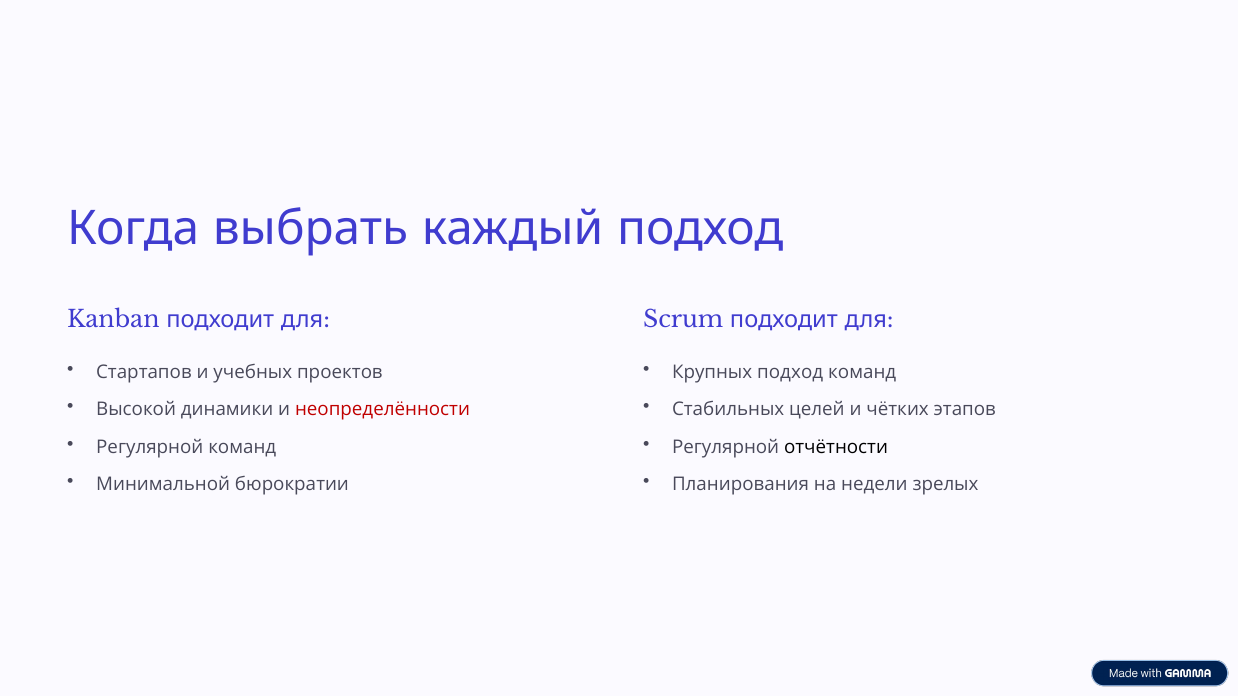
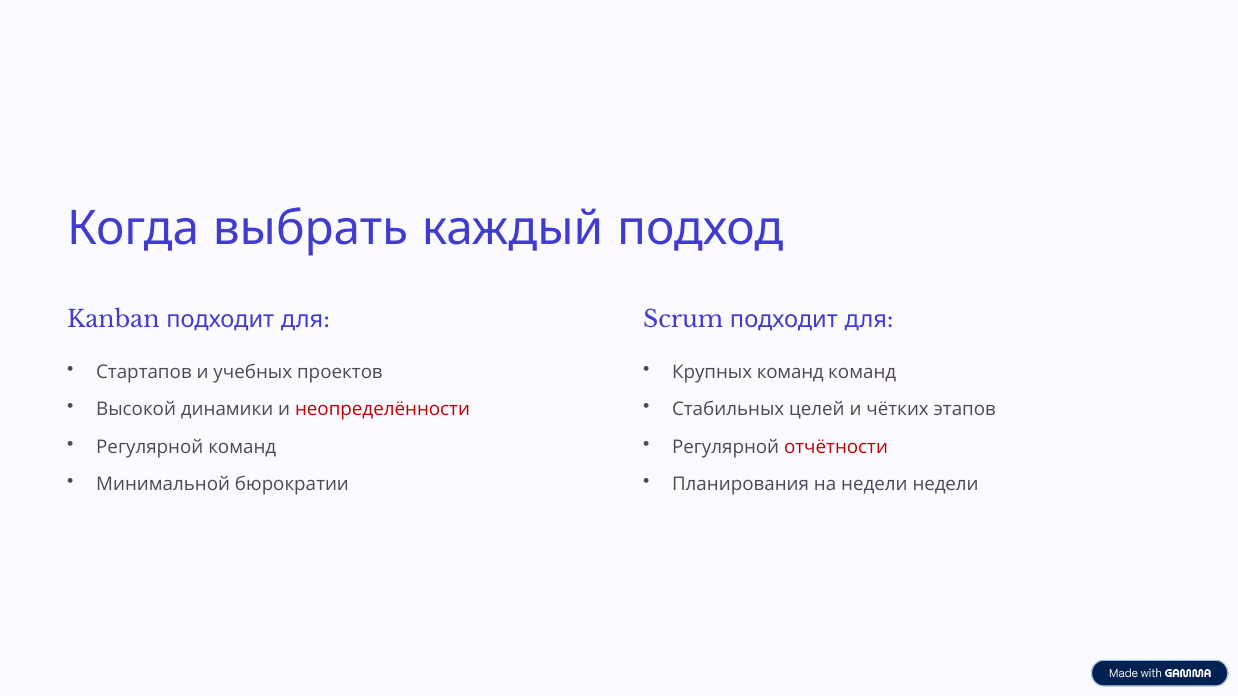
Крупных подход: подход -> команд
отчётности colour: black -> red
недели зрелых: зрелых -> недели
